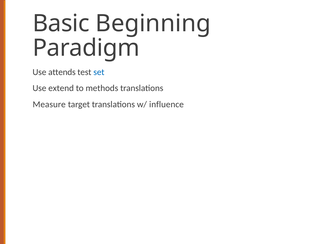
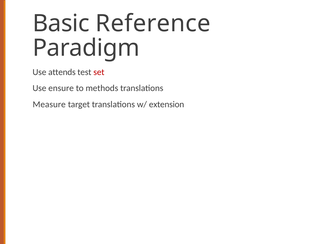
Beginning: Beginning -> Reference
set colour: blue -> red
extend: extend -> ensure
influence: influence -> extension
